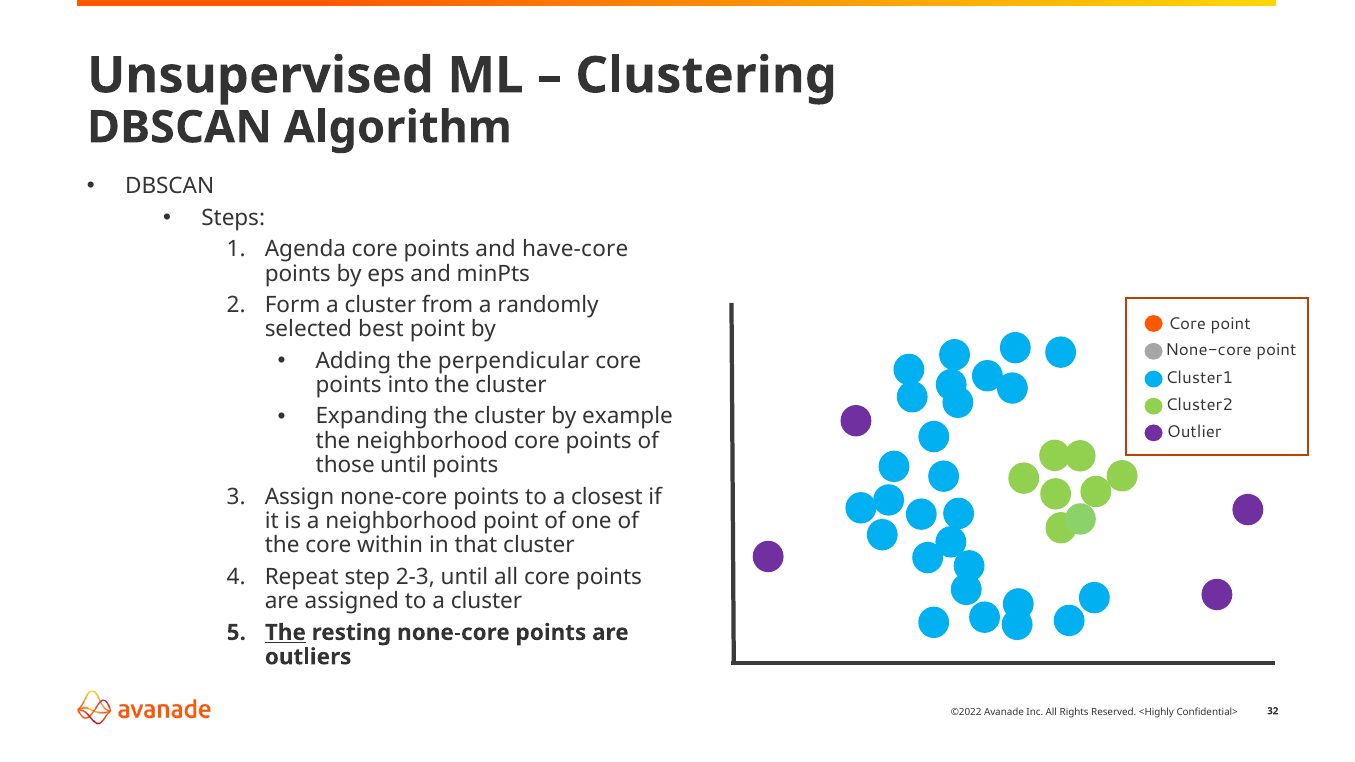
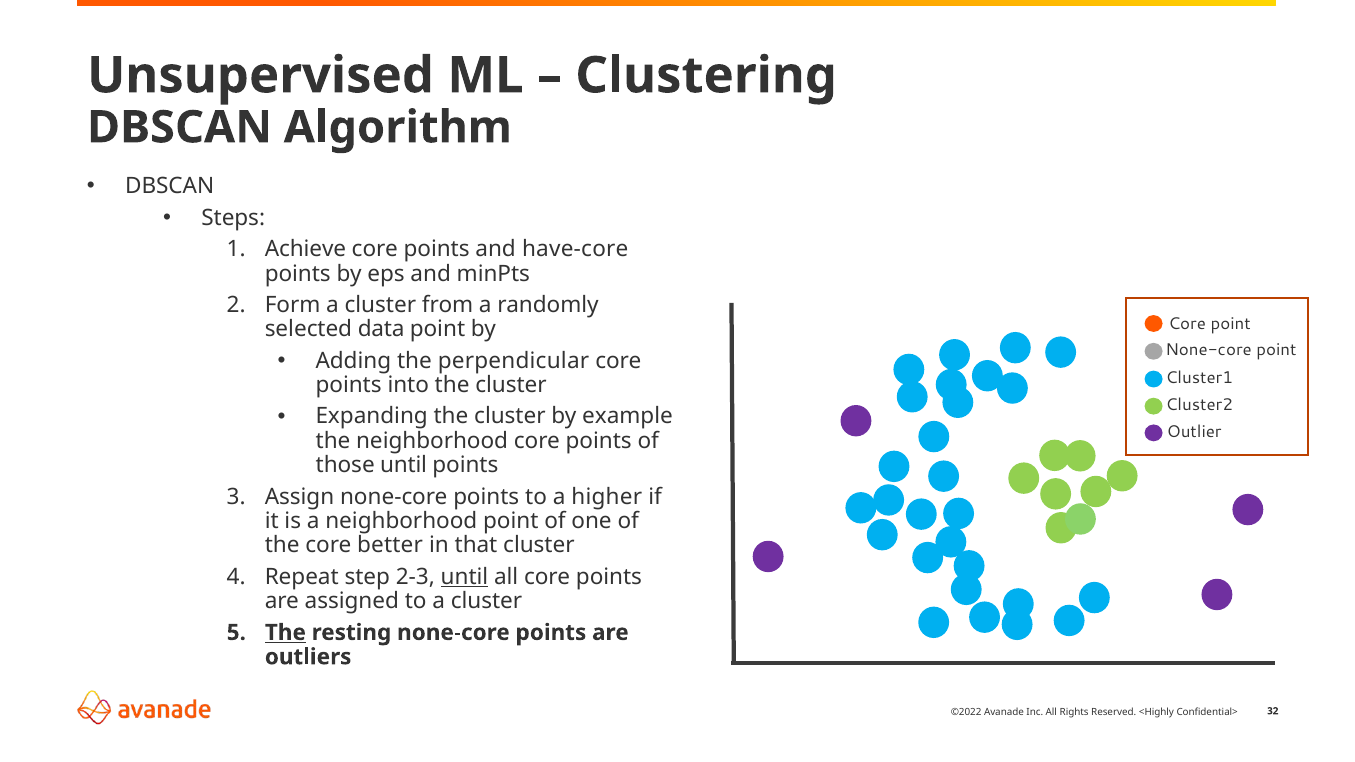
Agenda: Agenda -> Achieve
best: best -> data
closest: closest -> higher
within: within -> better
until at (464, 577) underline: none -> present
